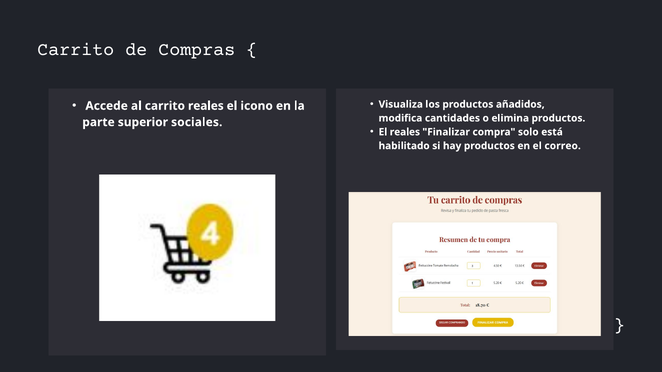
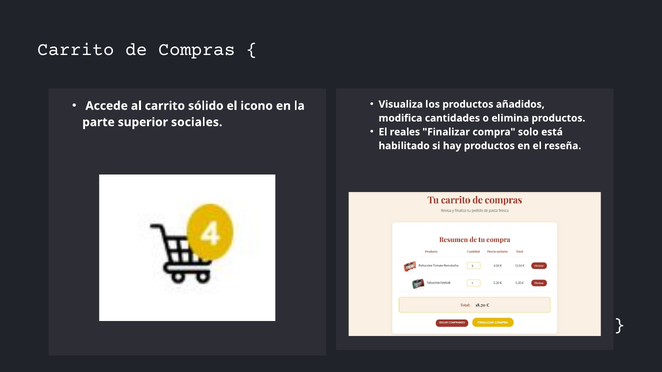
carrito reales: reales -> sólido
correo: correo -> reseña
